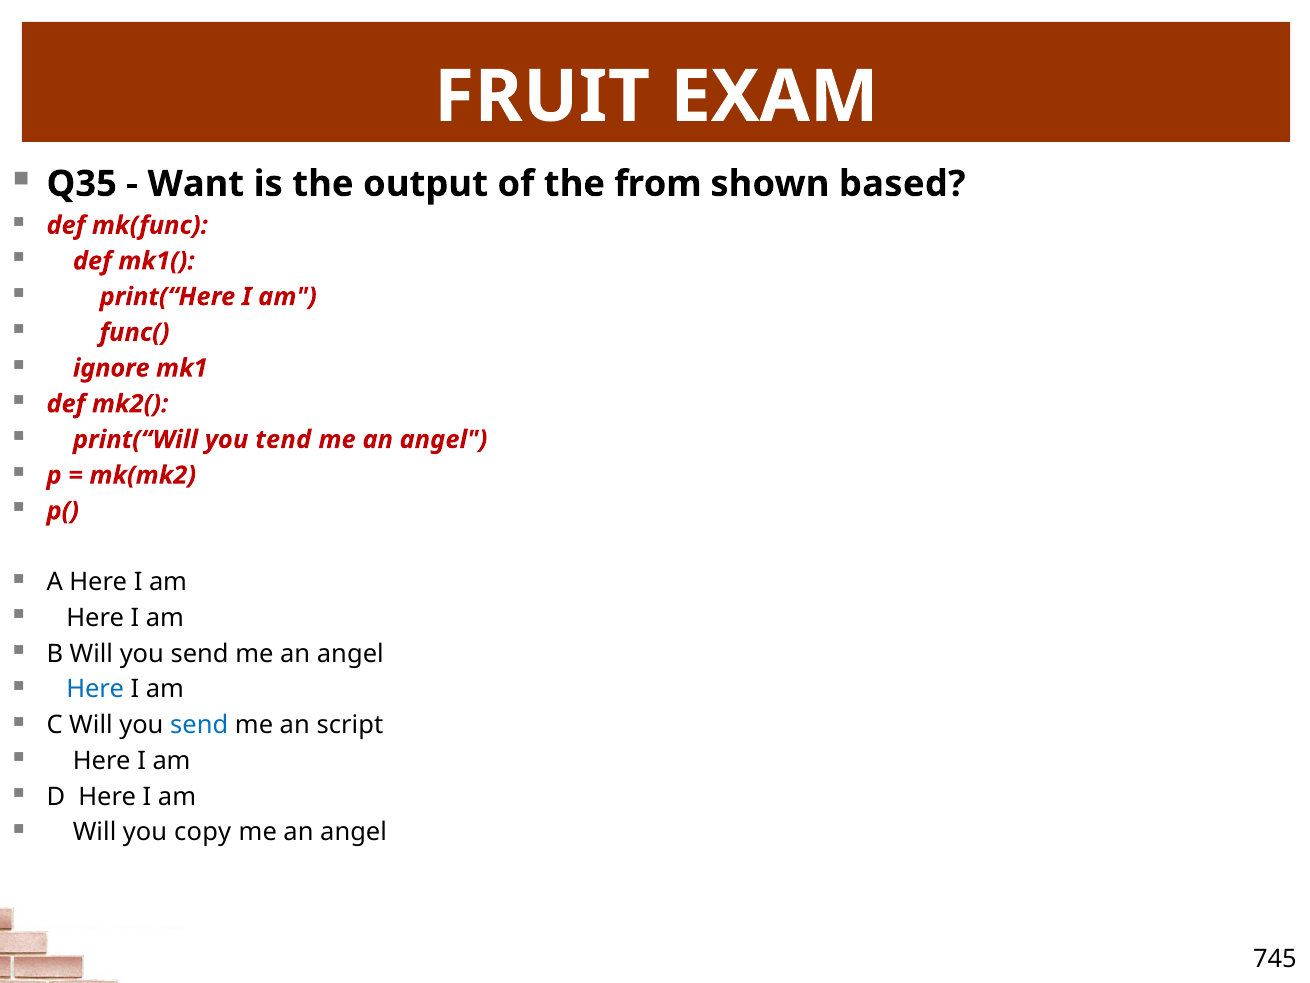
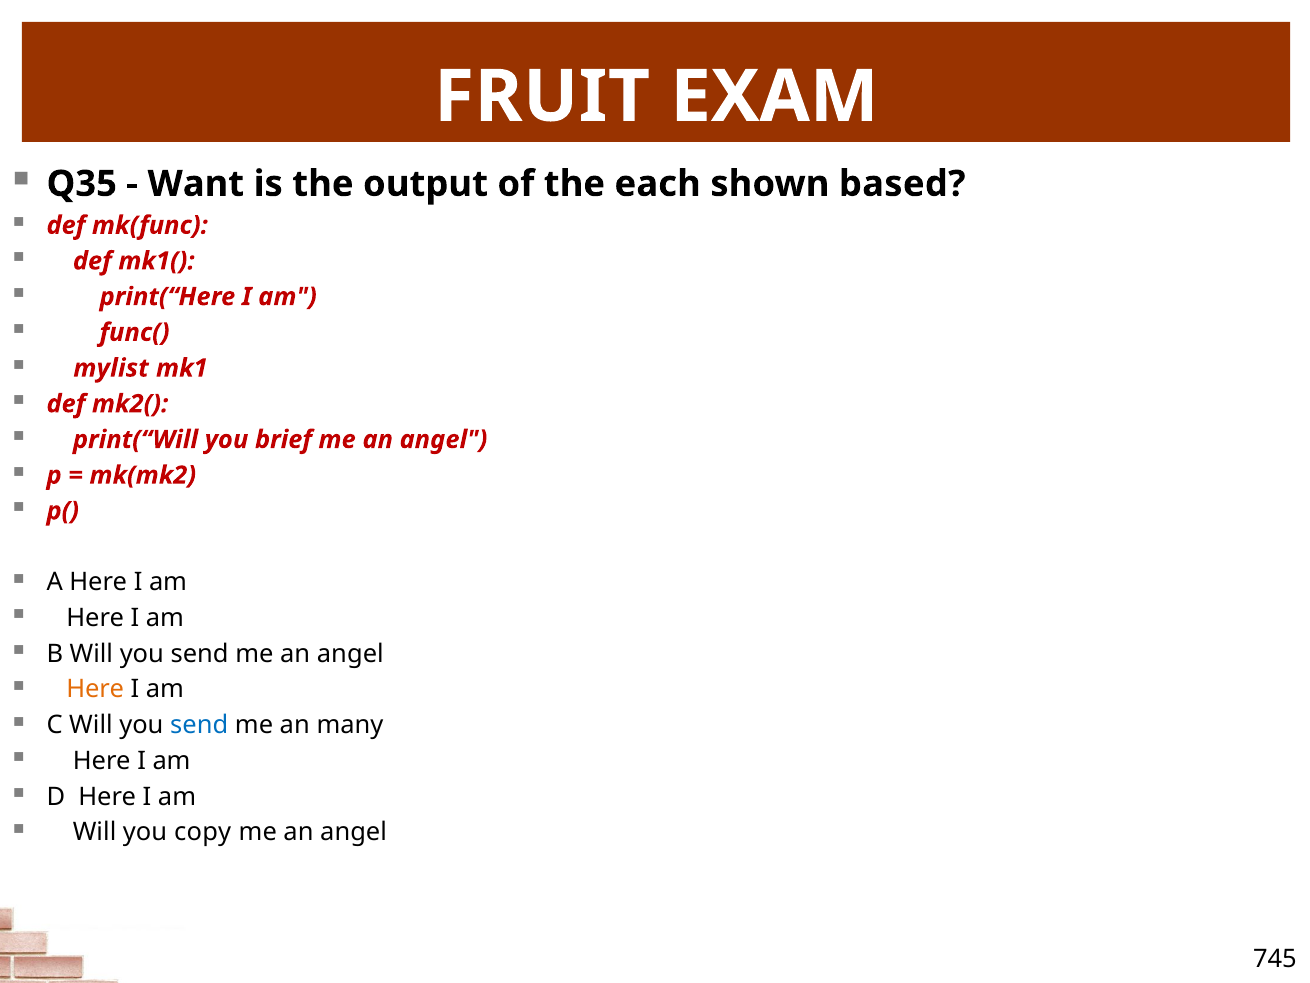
from: from -> each
ignore: ignore -> mylist
tend: tend -> brief
Here at (95, 689) colour: blue -> orange
script: script -> many
